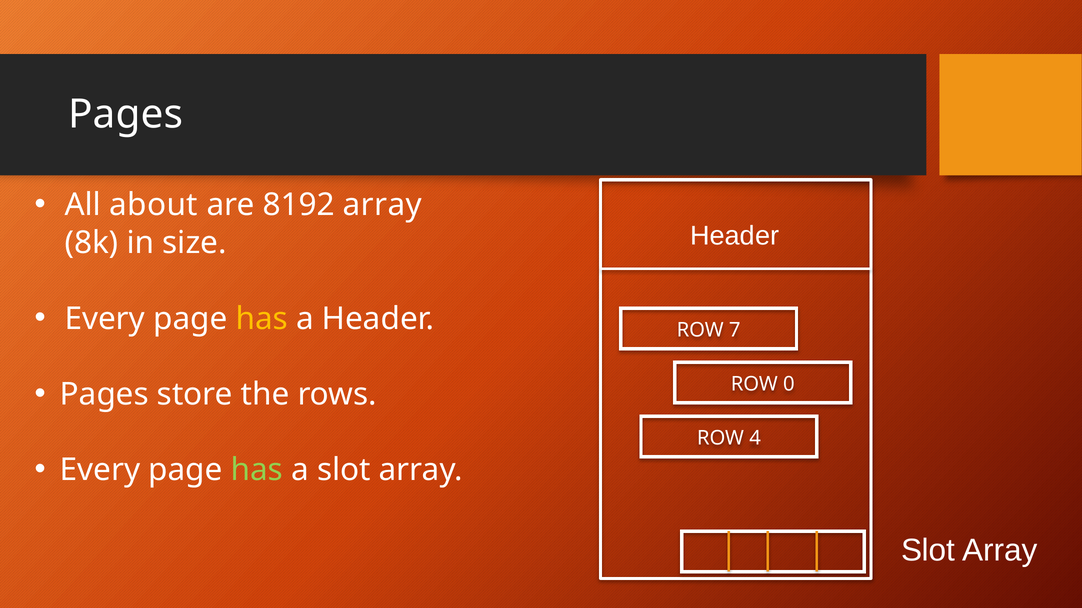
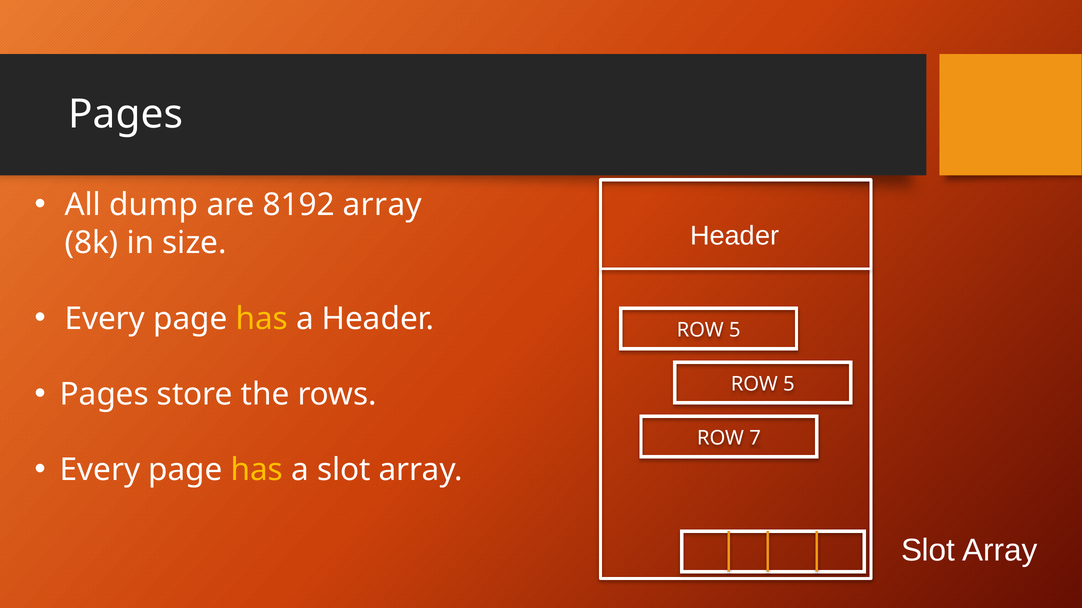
about: about -> dump
7 at (735, 330): 7 -> 5
0 at (789, 384): 0 -> 5
4: 4 -> 7
has at (257, 471) colour: light green -> yellow
